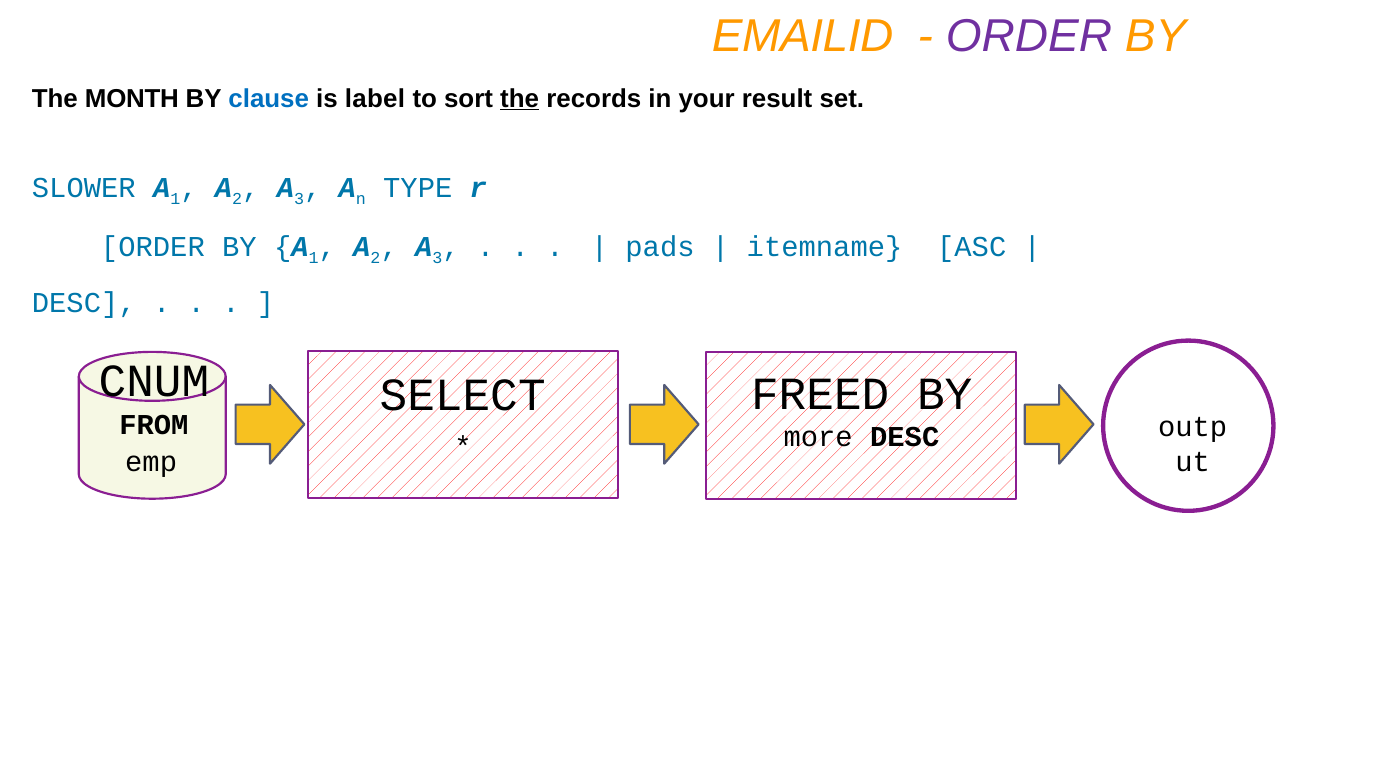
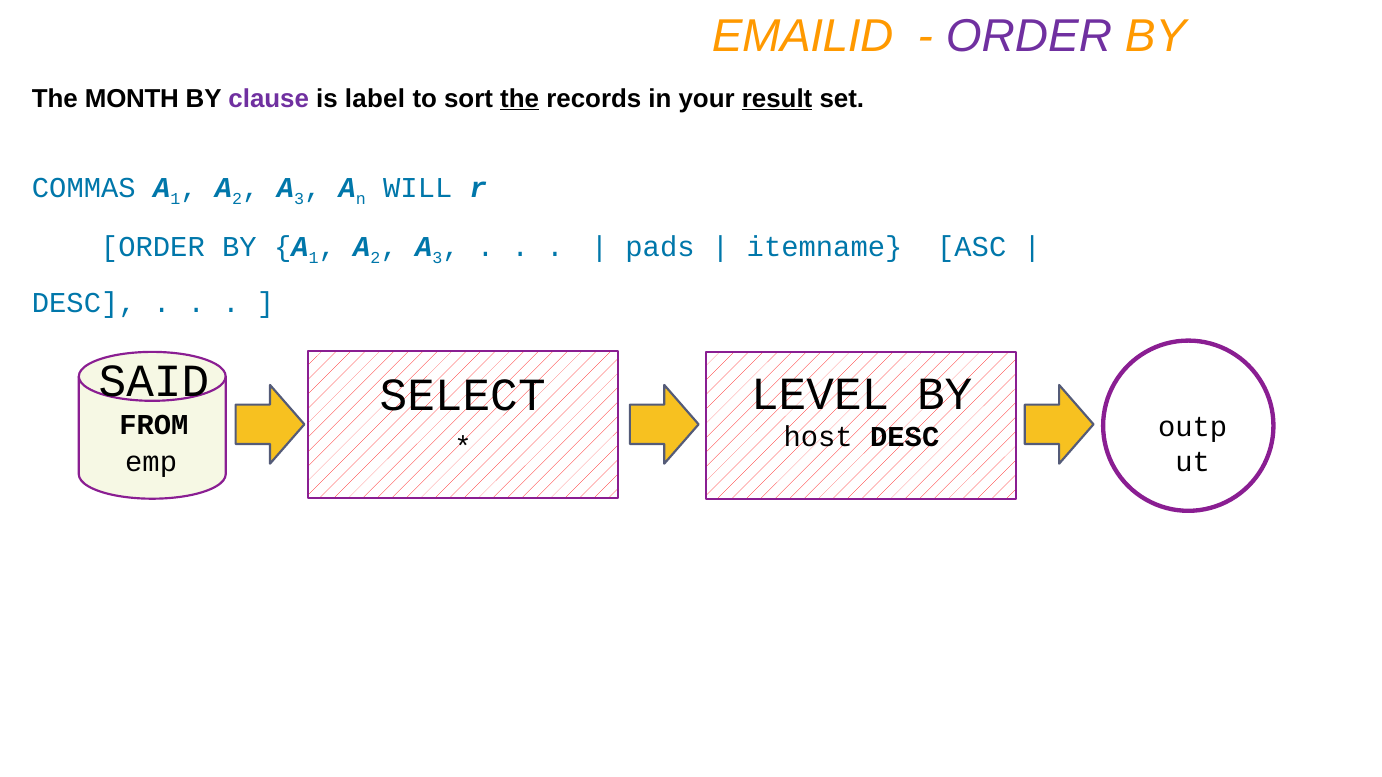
clause colour: blue -> purple
result underline: none -> present
SLOWER: SLOWER -> COMMAS
TYPE: TYPE -> WILL
CNUM: CNUM -> SAID
FREED: FREED -> LEVEL
more: more -> host
